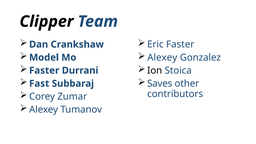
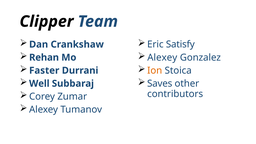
Eric Faster: Faster -> Satisfy
Model: Model -> Rehan
Ion colour: black -> orange
Fast: Fast -> Well
